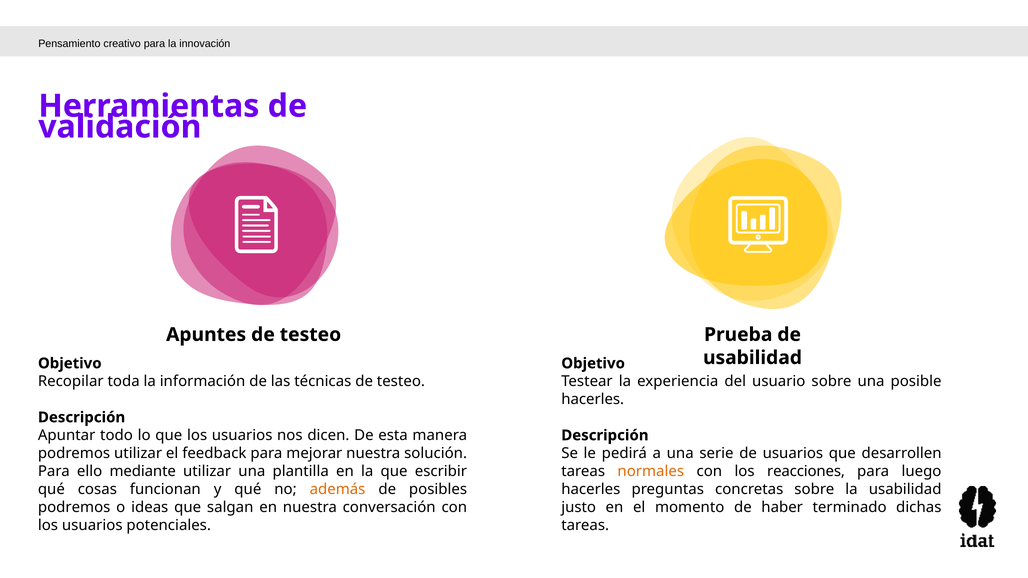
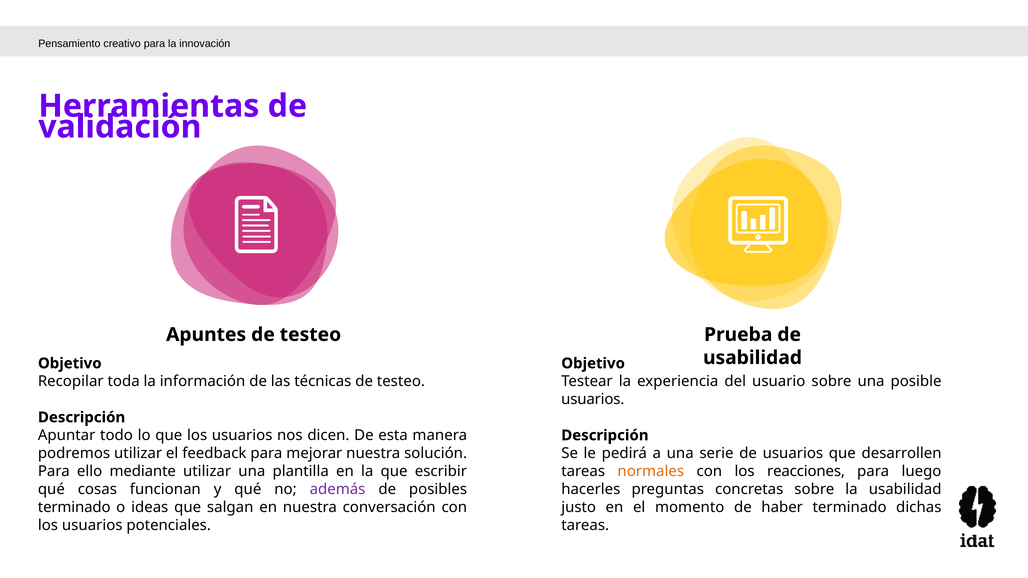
hacerles at (593, 400): hacerles -> usuarios
además colour: orange -> purple
podremos at (74, 508): podremos -> terminado
